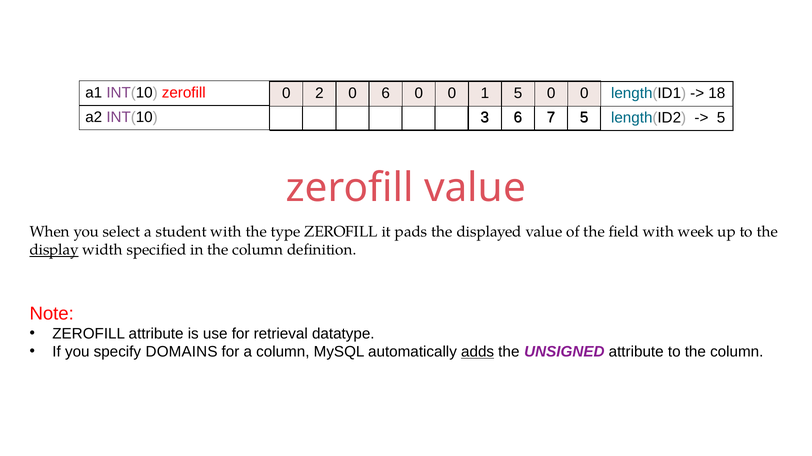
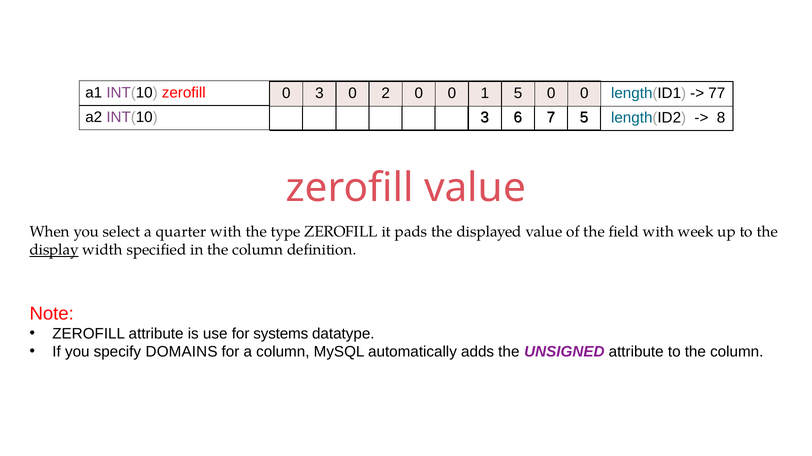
0 2: 2 -> 3
0 6: 6 -> 2
18: 18 -> 77
5 at (721, 118): 5 -> 8
student: student -> quarter
retrieval: retrieval -> systems
adds underline: present -> none
